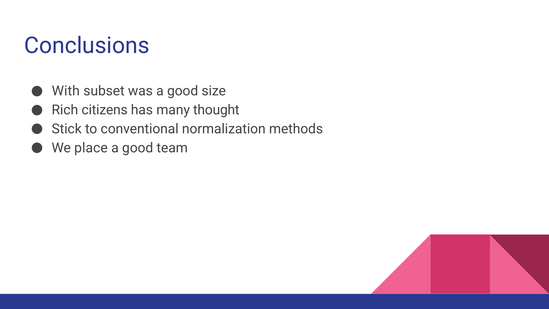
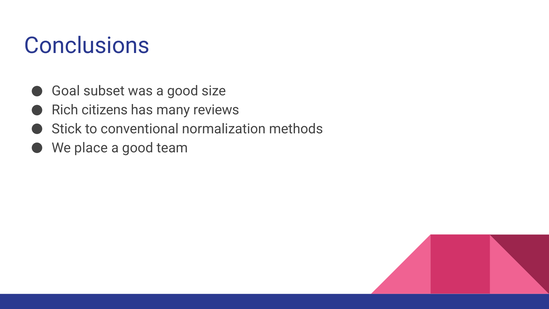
With: With -> Goal
thought: thought -> reviews
